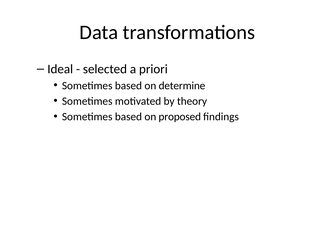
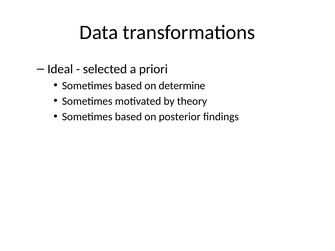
proposed: proposed -> posterior
